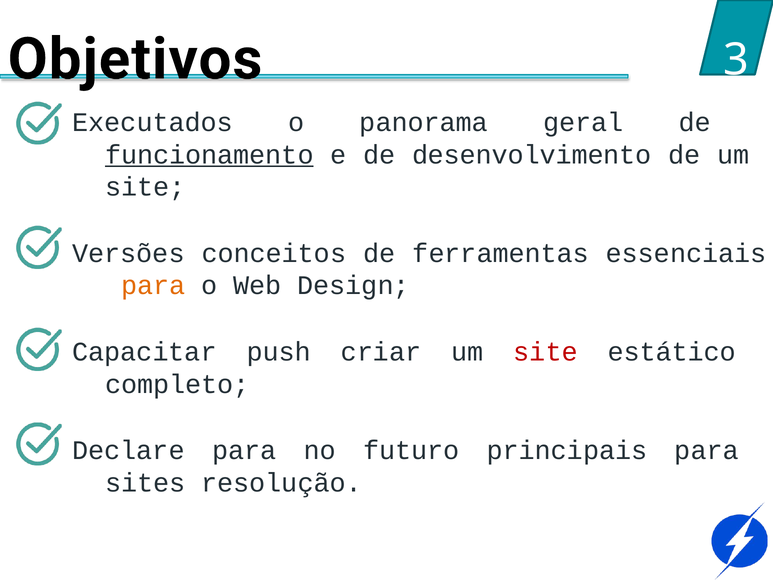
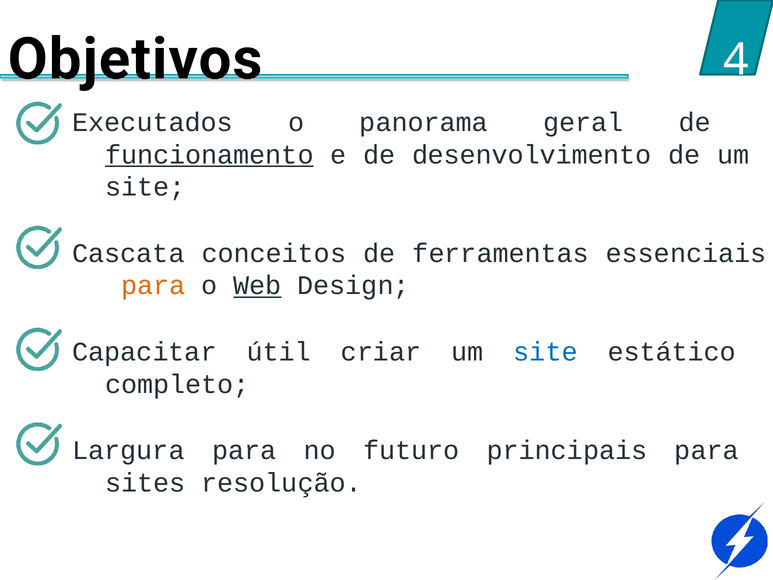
3: 3 -> 4
Versões: Versões -> Cascata
Web underline: none -> present
push: push -> útil
site at (546, 352) colour: red -> blue
Declare: Declare -> Largura
